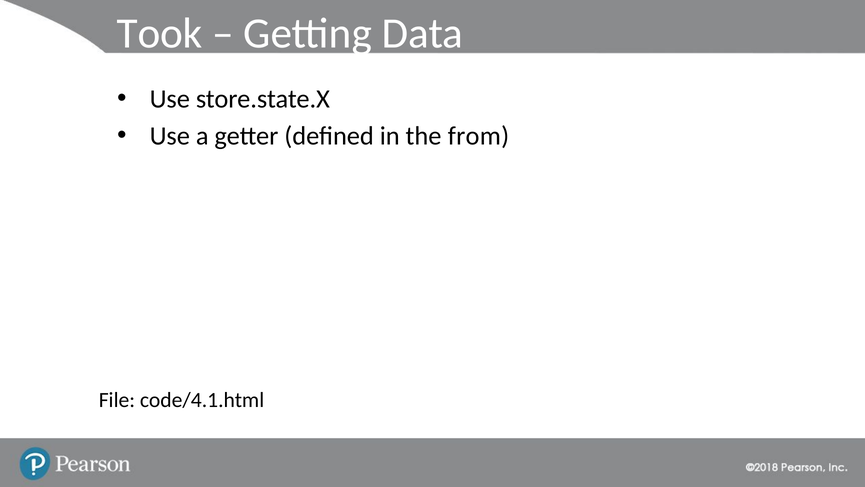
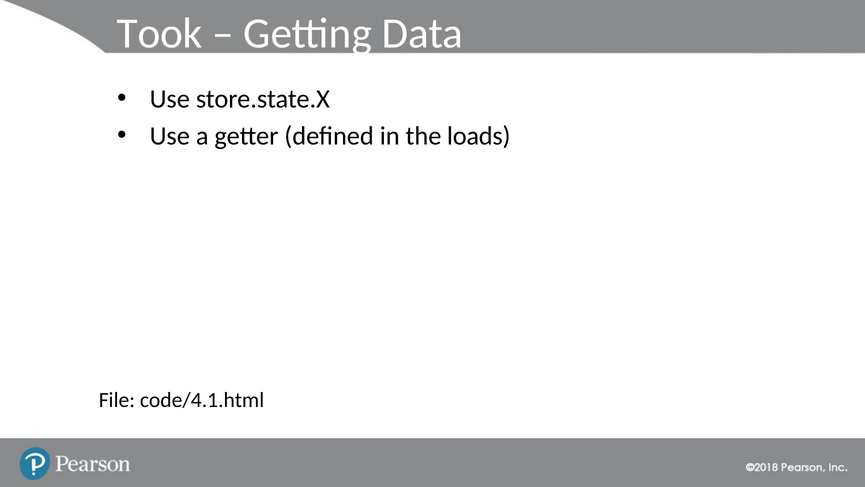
from: from -> loads
